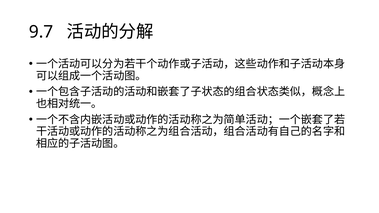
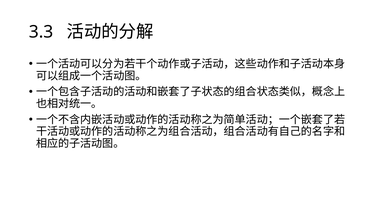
9.7: 9.7 -> 3.3
